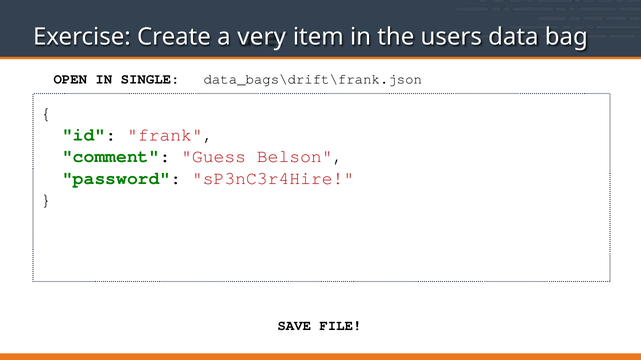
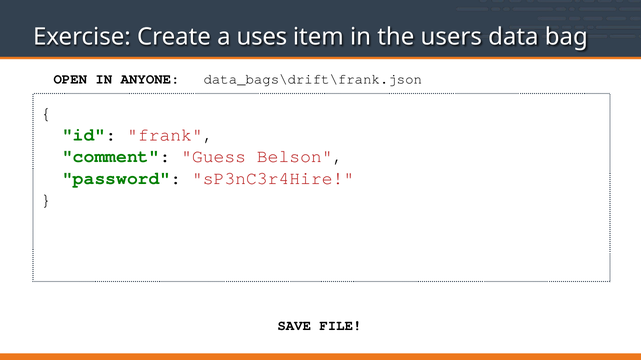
very: very -> uses
SINGLE: SINGLE -> ANYONE
